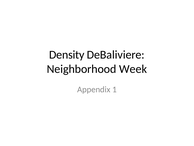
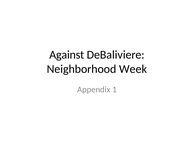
Density: Density -> Against
